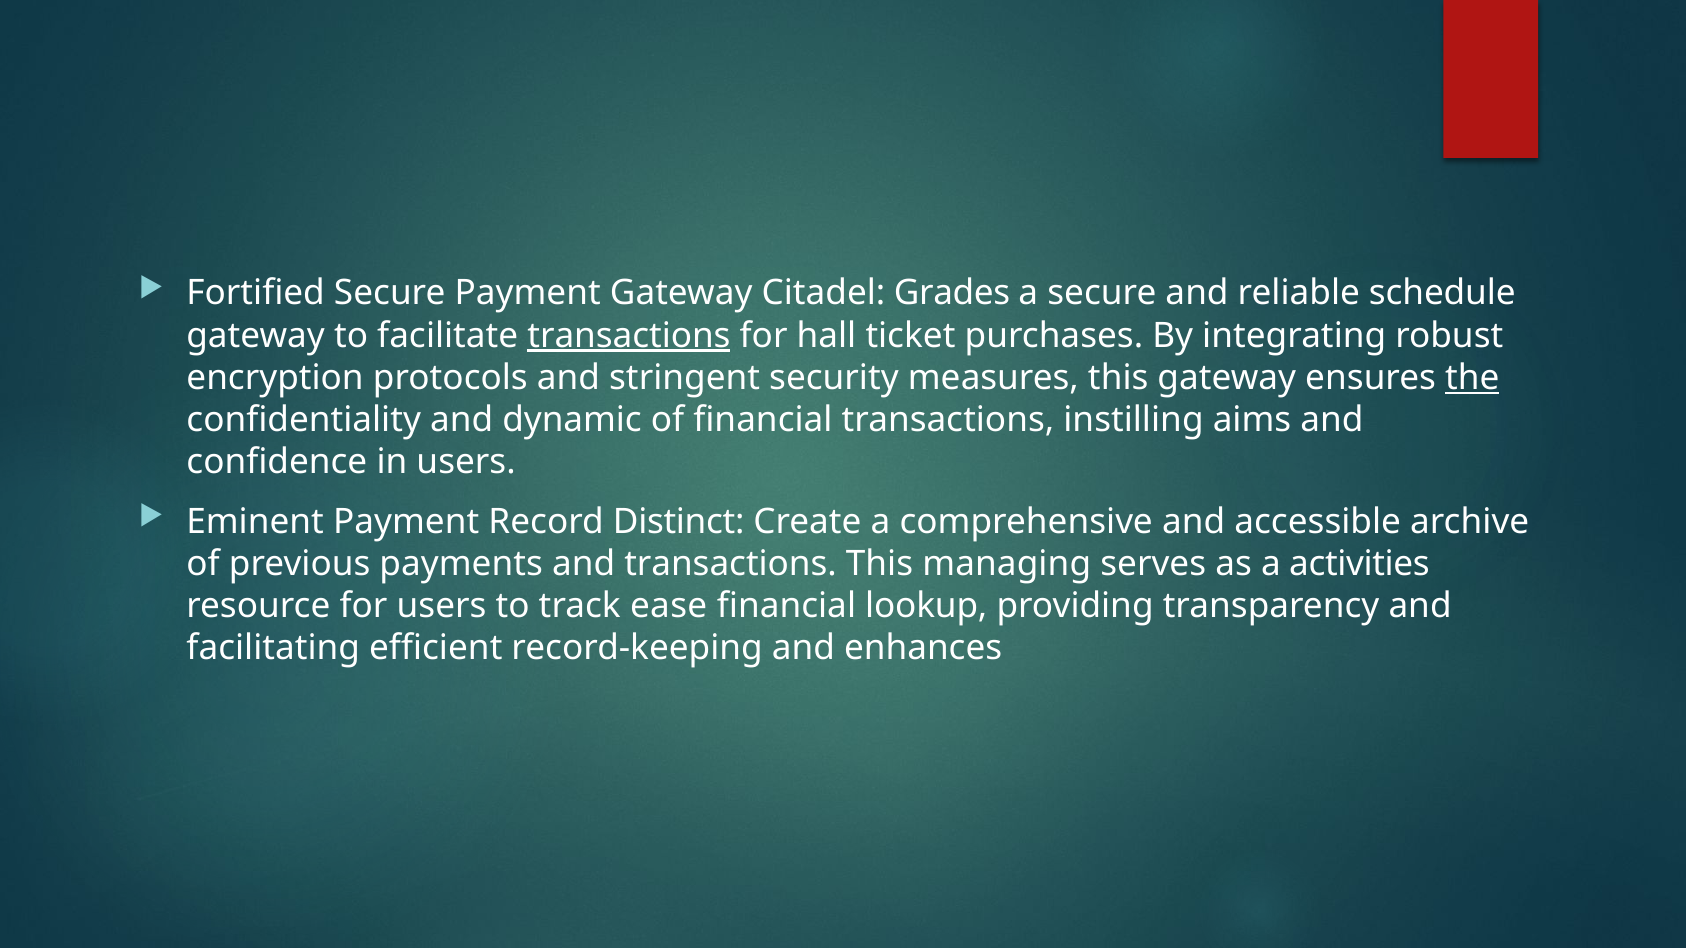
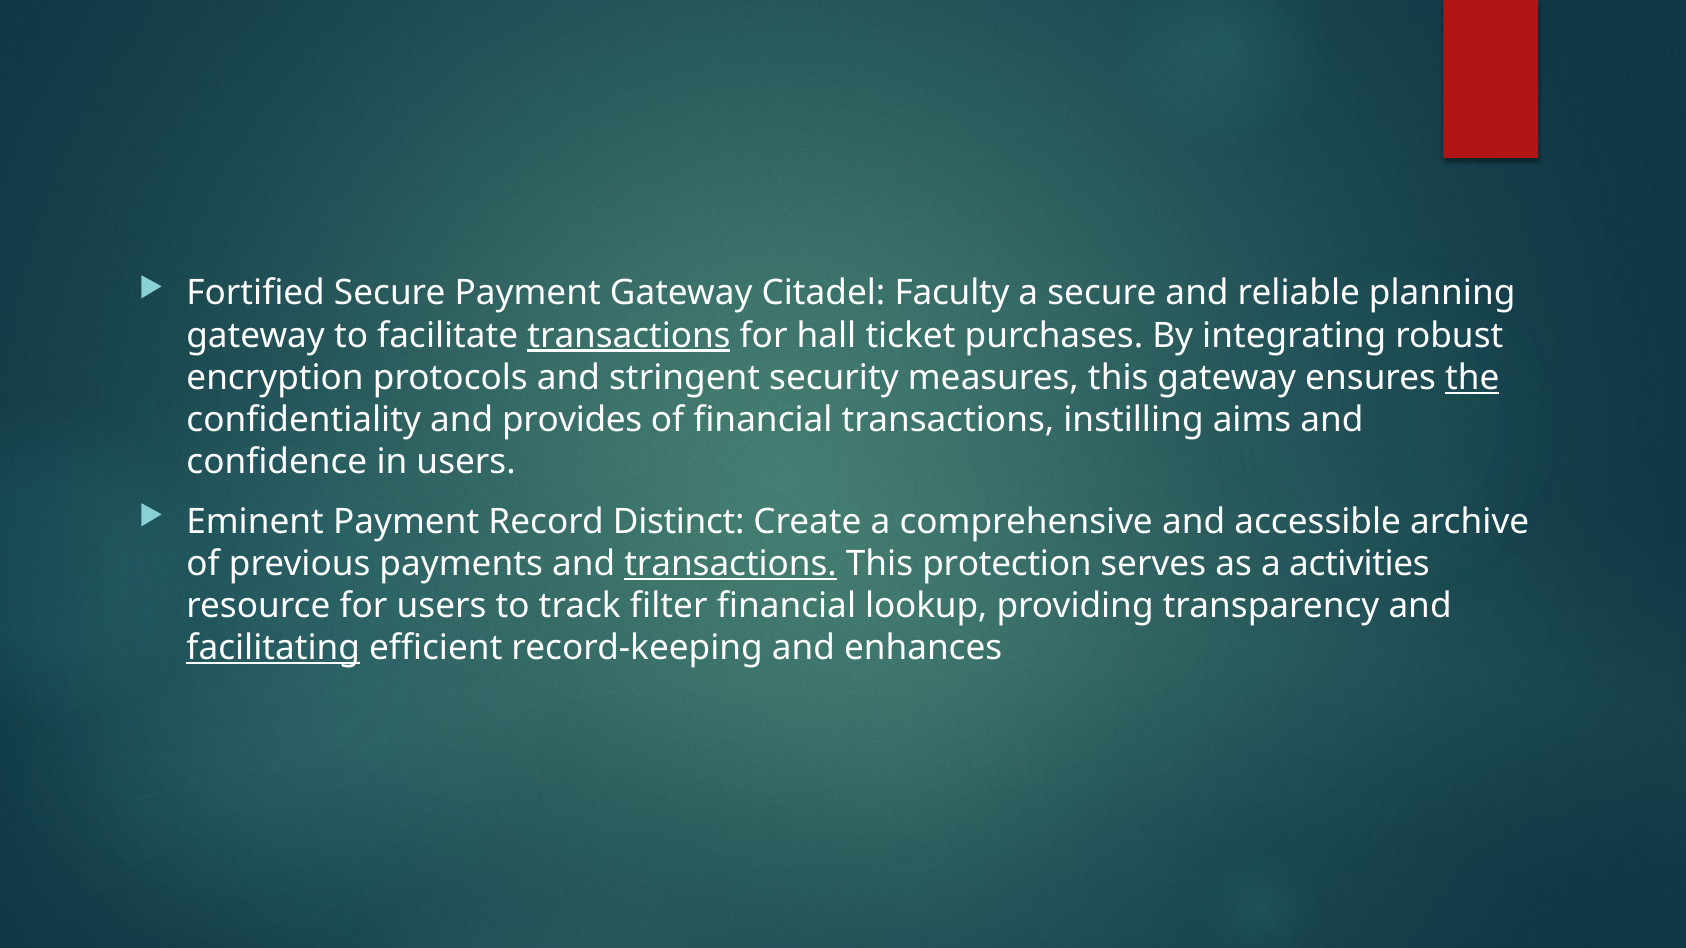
Grades: Grades -> Faculty
schedule: schedule -> planning
dynamic: dynamic -> provides
transactions at (731, 564) underline: none -> present
managing: managing -> protection
ease: ease -> filter
facilitating underline: none -> present
